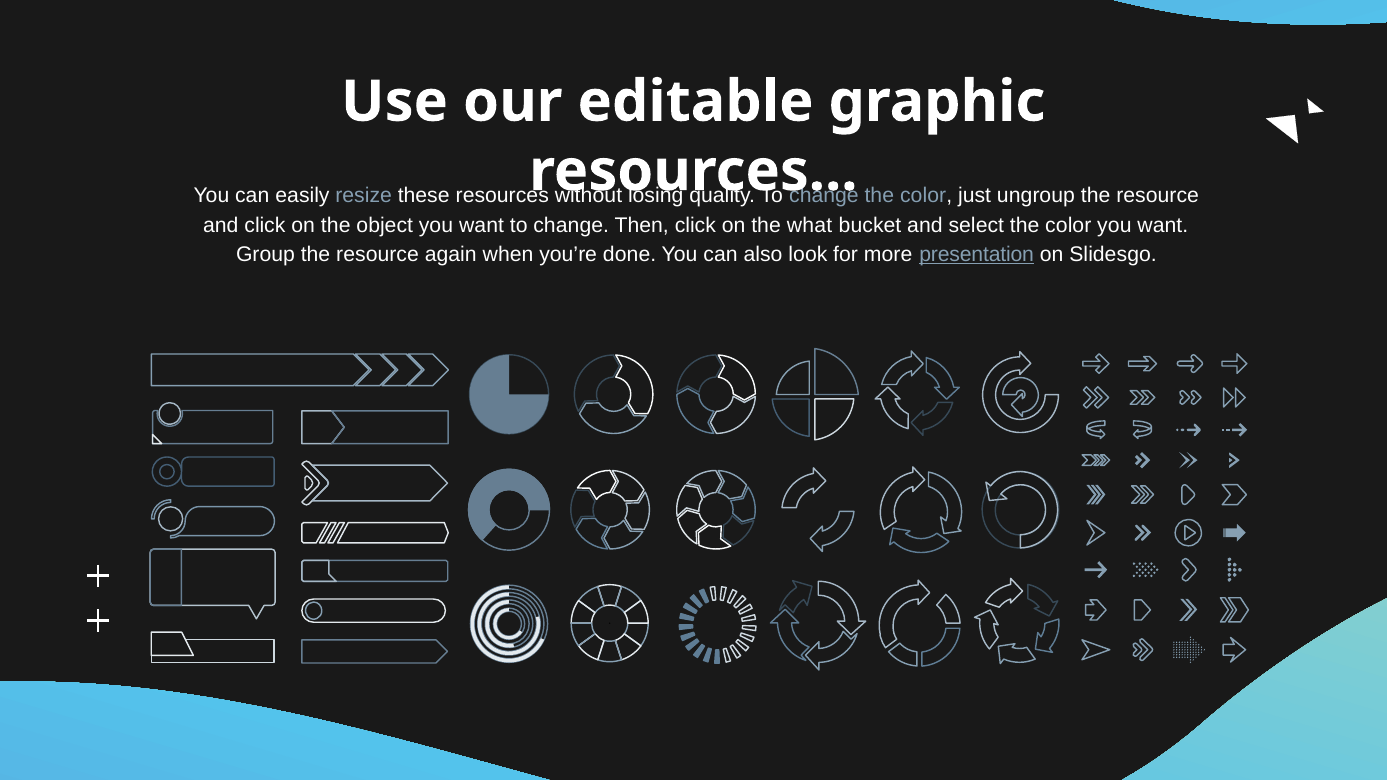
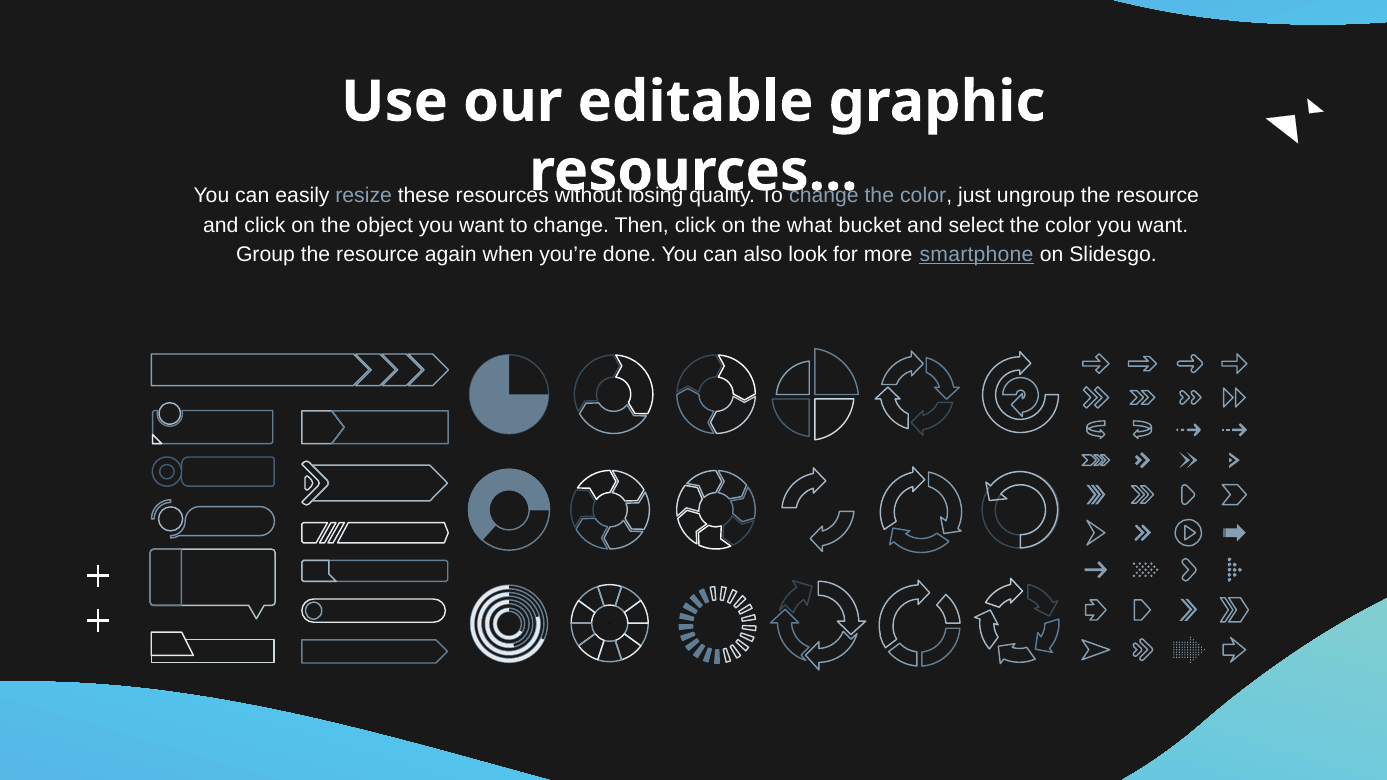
presentation: presentation -> smartphone
